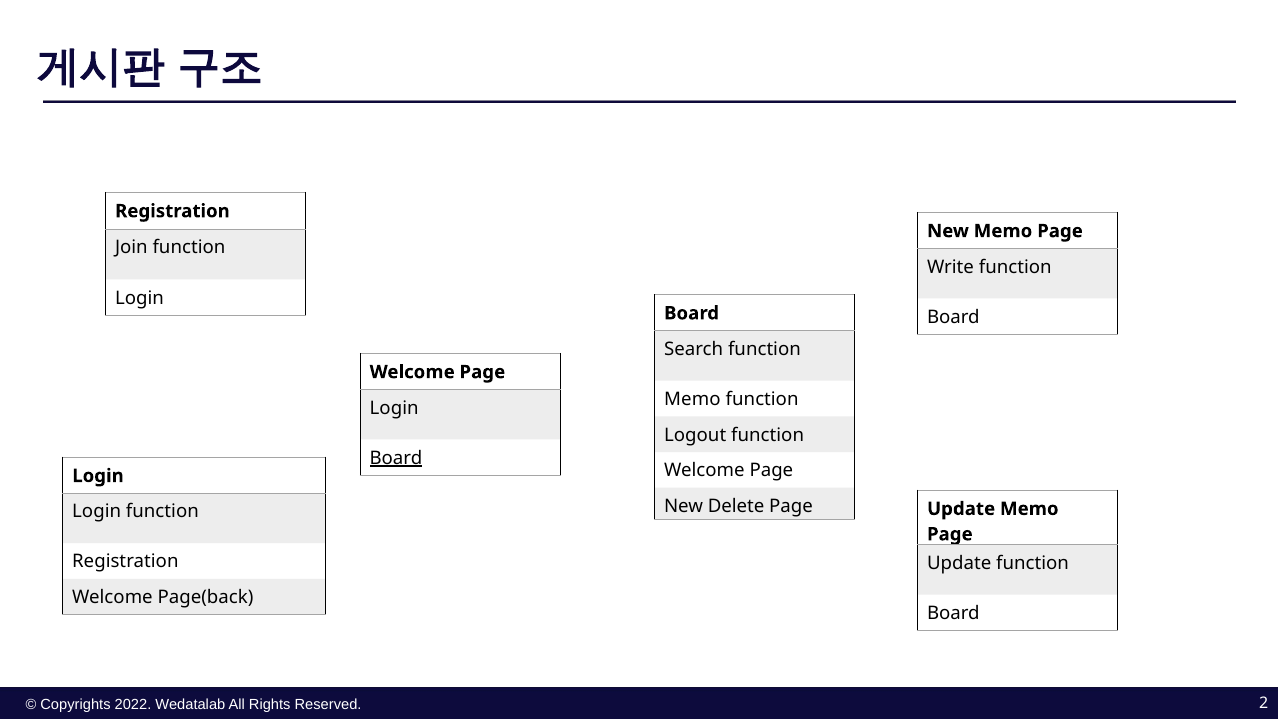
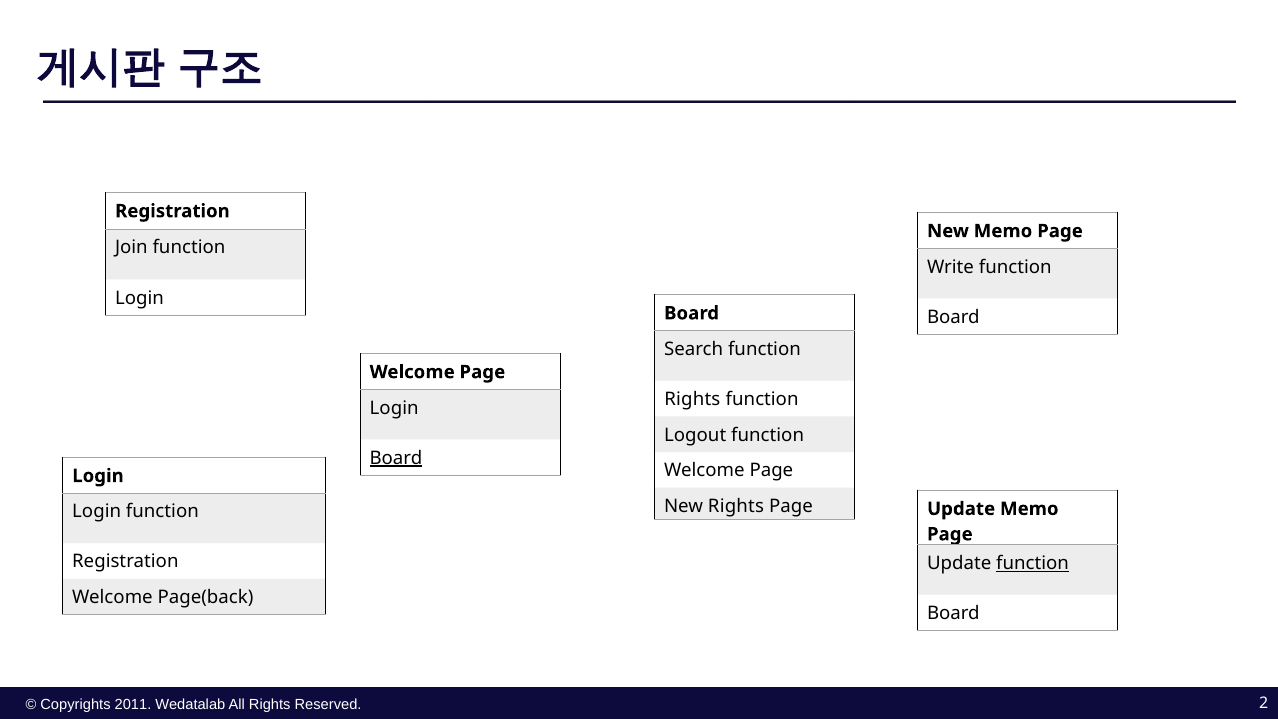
Memo at (692, 399): Memo -> Rights
New Delete: Delete -> Rights
function at (1033, 563) underline: none -> present
2022: 2022 -> 2011
